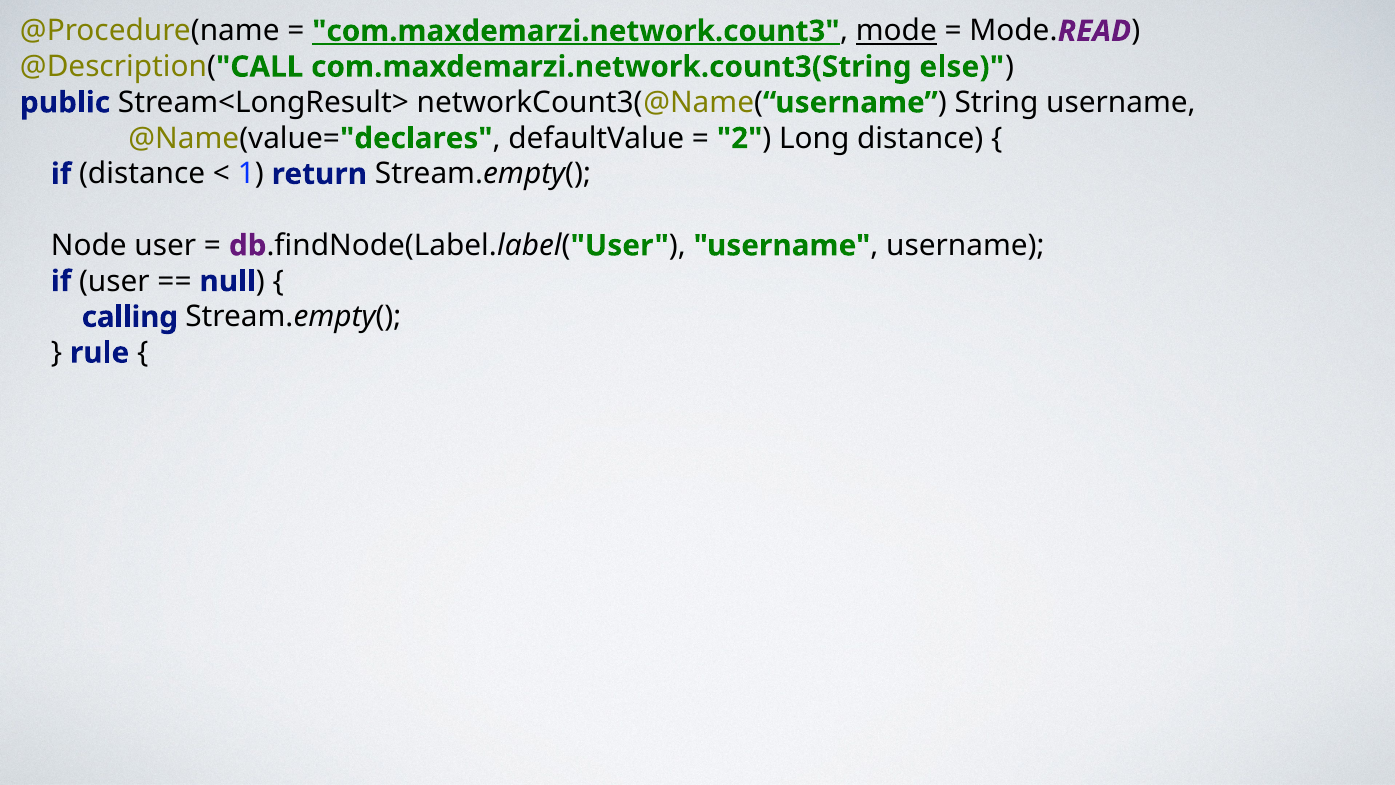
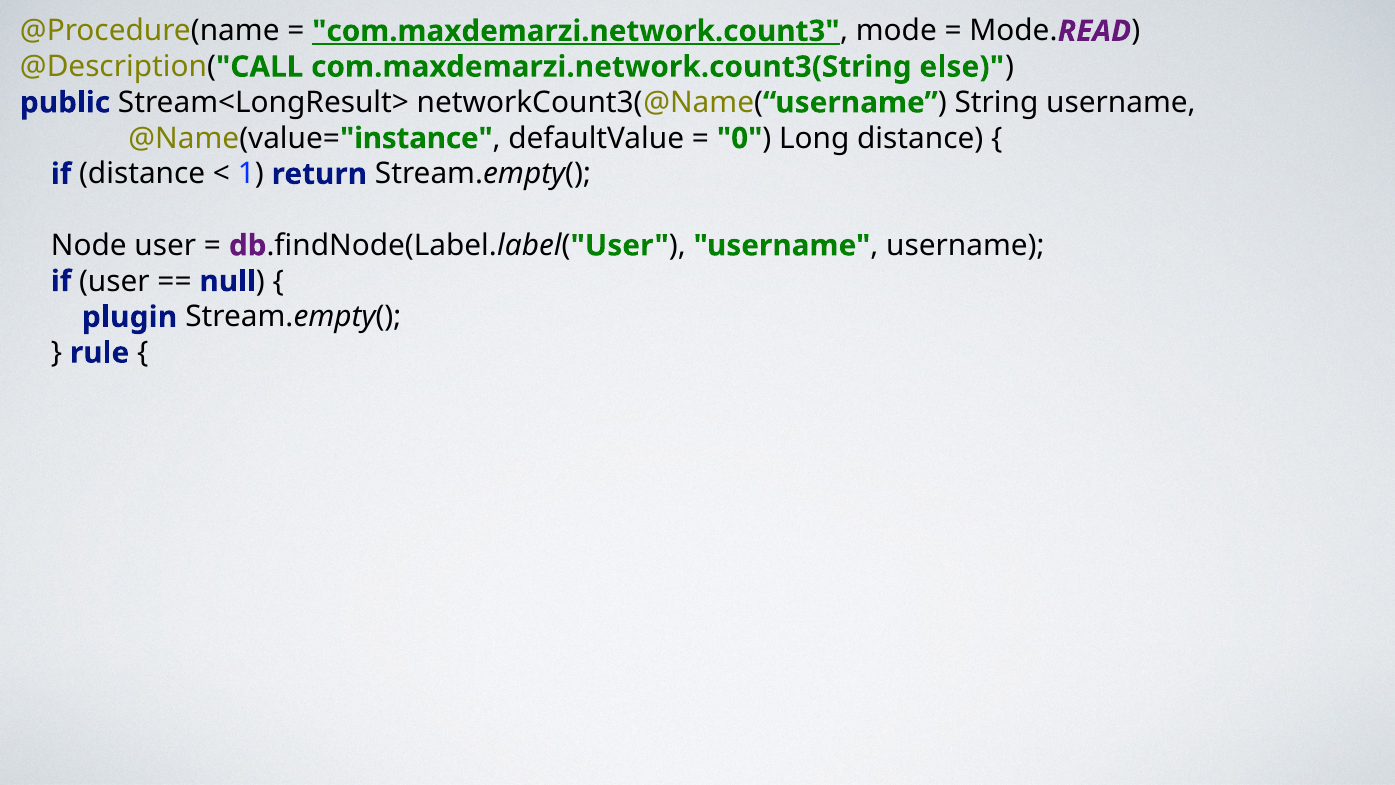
mode at (896, 31) underline: present -> none
declares: declares -> instance
2: 2 -> 0
calling: calling -> plugin
